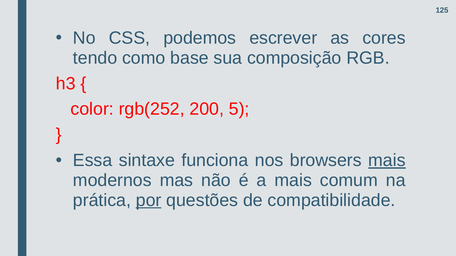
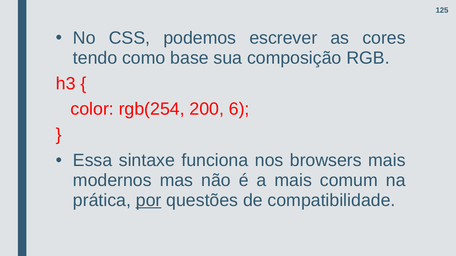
rgb(252: rgb(252 -> rgb(254
5: 5 -> 6
mais at (387, 161) underline: present -> none
